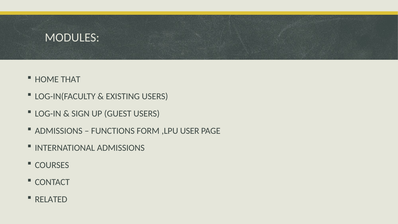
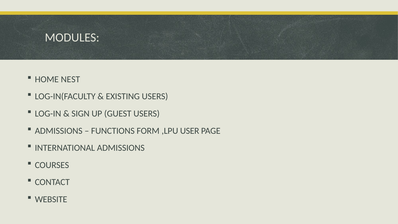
THAT: THAT -> NEST
RELATED: RELATED -> WEBSITE
